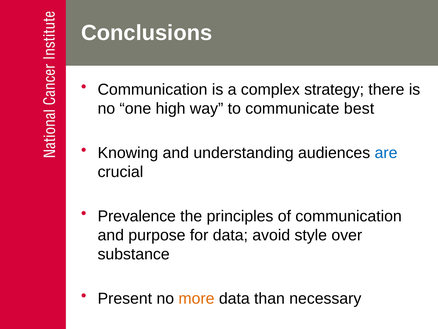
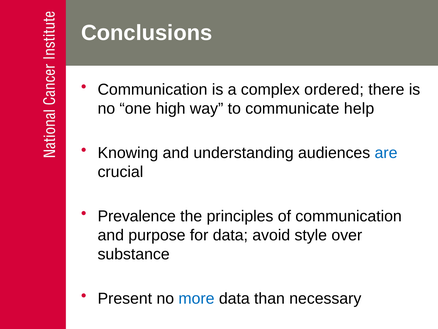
strategy: strategy -> ordered
best: best -> help
more colour: orange -> blue
